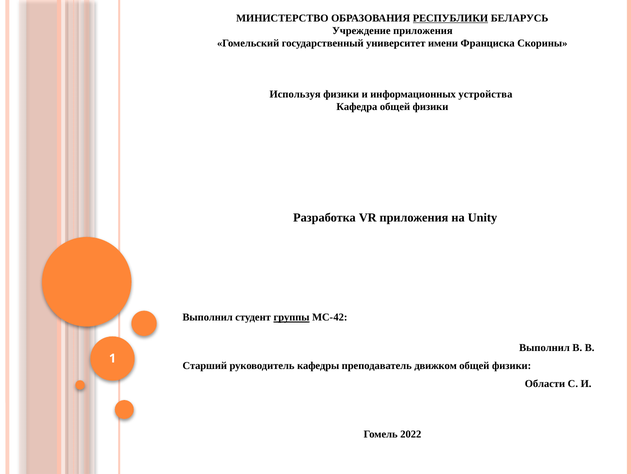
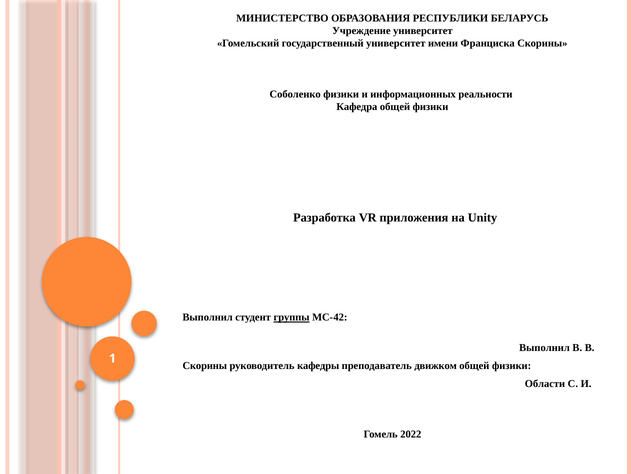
РЕСПУБЛИКИ underline: present -> none
Учреждение приложения: приложения -> университет
Используя: Используя -> Соболенко
устройства: устройства -> реальности
Старший at (205, 365): Старший -> Скорины
